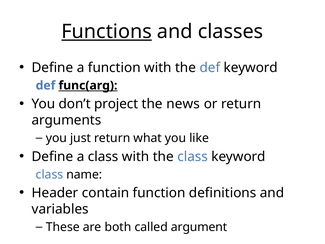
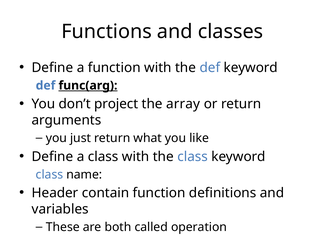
Functions underline: present -> none
news: news -> array
argument: argument -> operation
